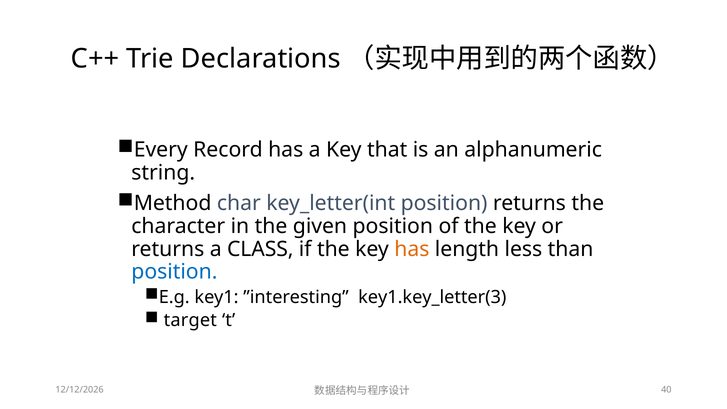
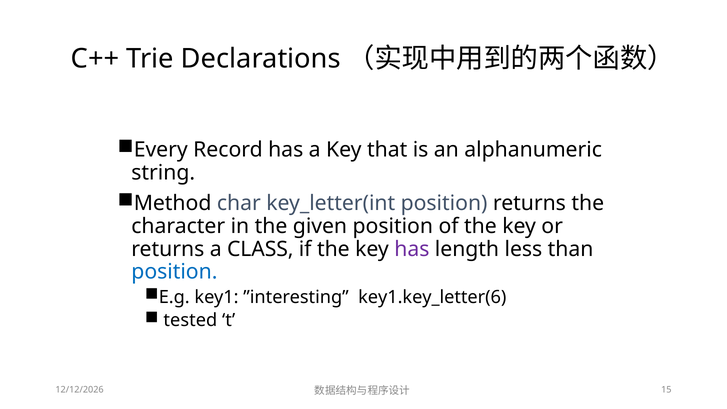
has at (412, 249) colour: orange -> purple
key1.key_letter(3: key1.key_letter(3 -> key1.key_letter(6
target: target -> tested
40: 40 -> 15
